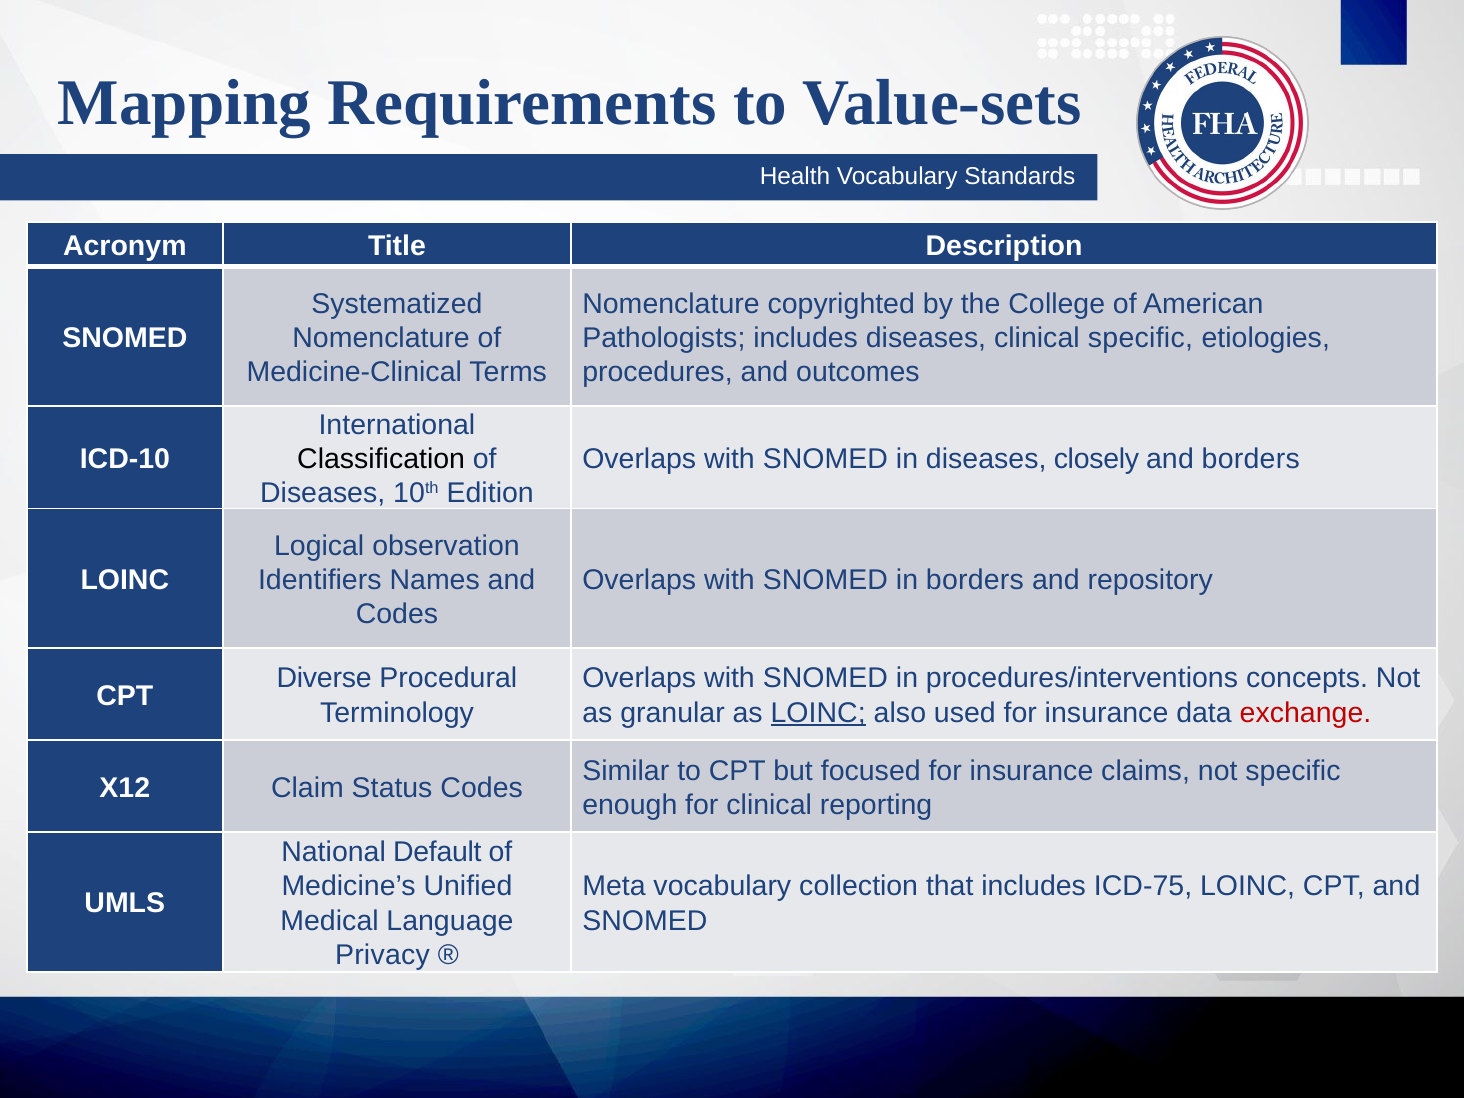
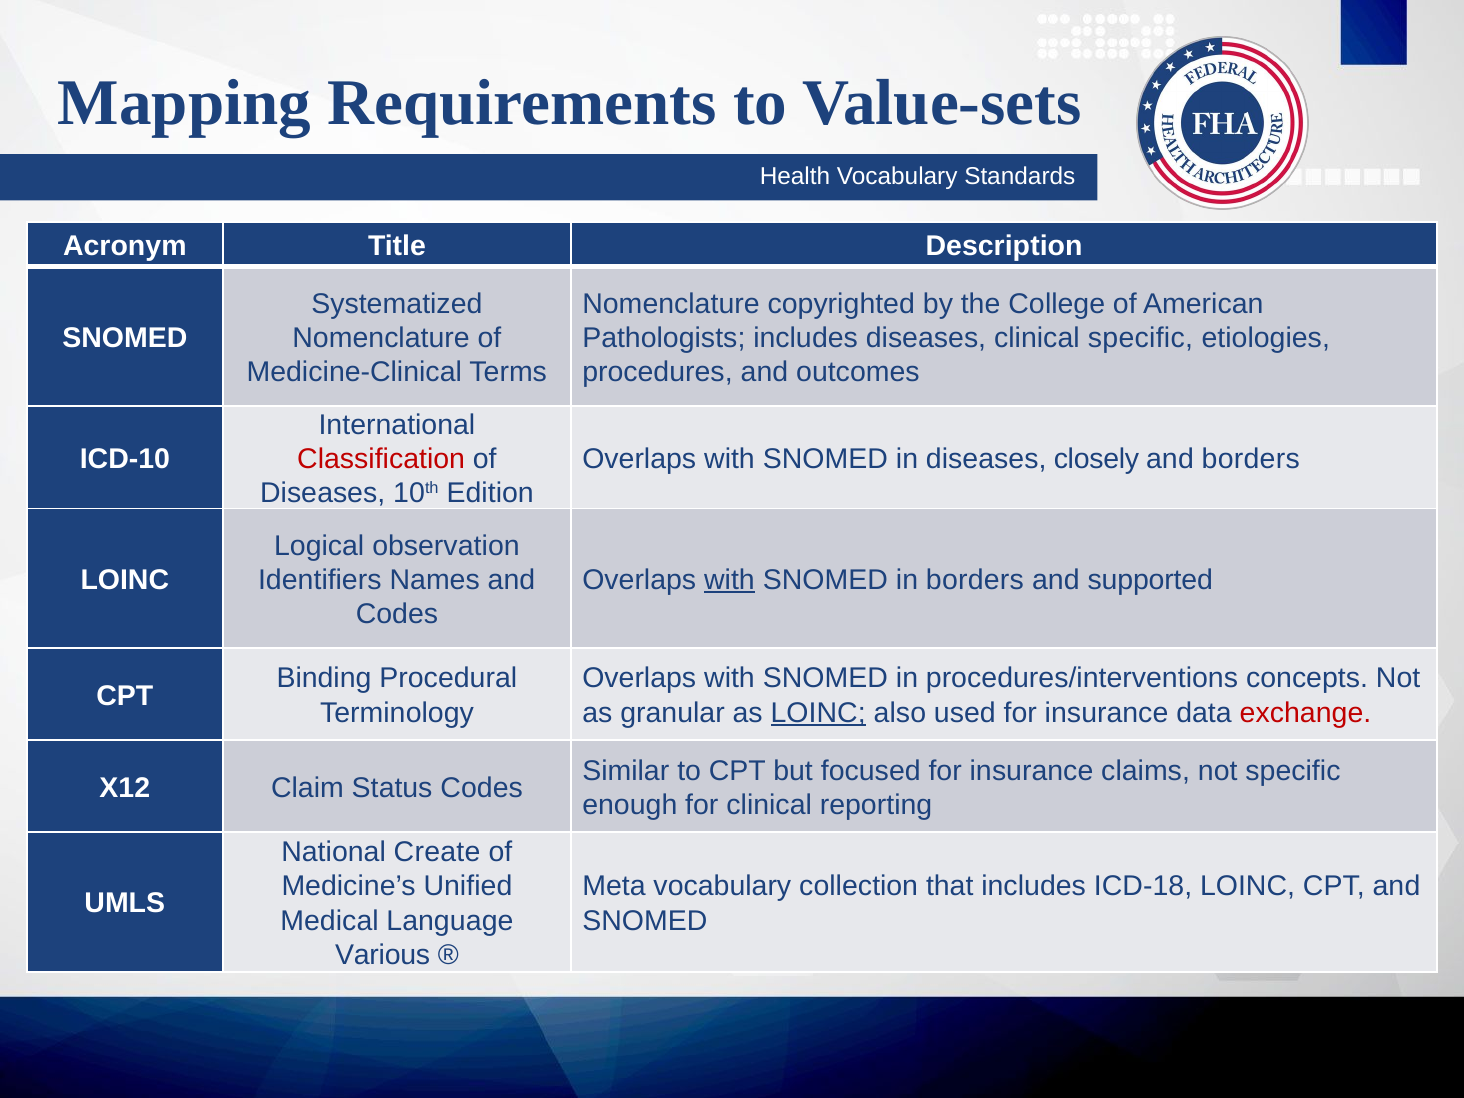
Classification colour: black -> red
with at (729, 580) underline: none -> present
repository: repository -> supported
Diverse: Diverse -> Binding
Default: Default -> Create
ICD-75: ICD-75 -> ICD-18
Privacy: Privacy -> Various
